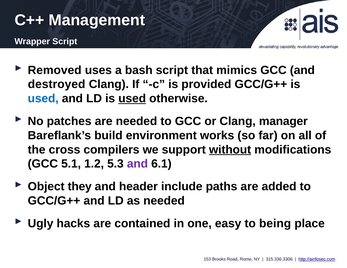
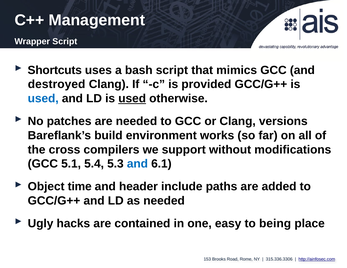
Removed: Removed -> Shortcuts
manager: manager -> versions
without underline: present -> none
1.2: 1.2 -> 5.4
and at (137, 164) colour: purple -> blue
they: they -> time
